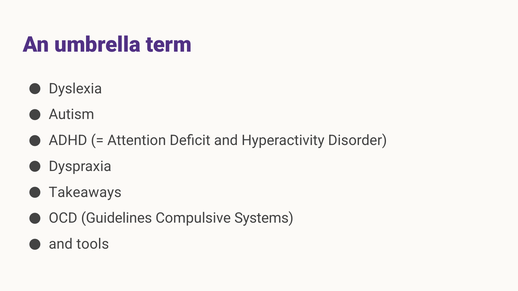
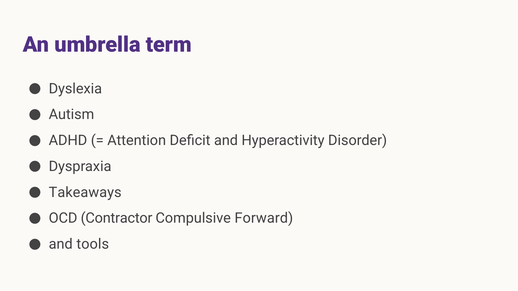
Guidelines: Guidelines -> Contractor
Systems: Systems -> Forward
